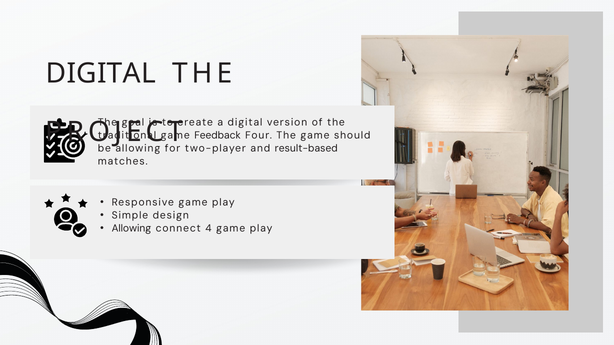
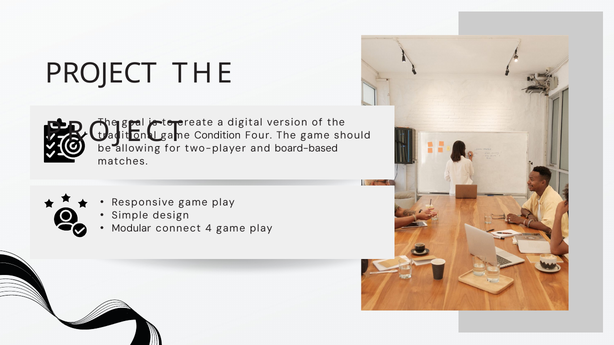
DIGITAL at (101, 74): DIGITAL -> PROJECT
Feedback: Feedback -> Condition
result-based: result-based -> board-based
Allowing at (131, 229): Allowing -> Modular
